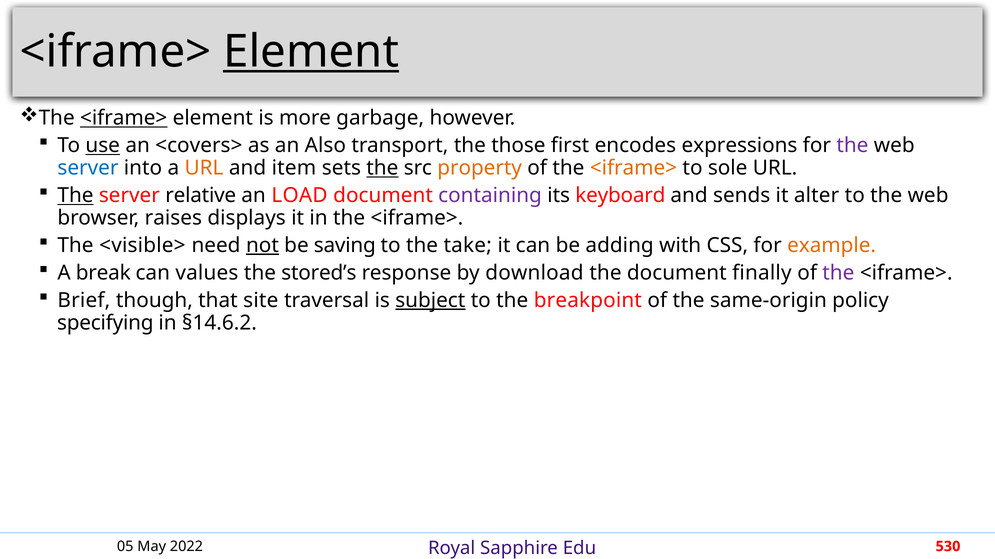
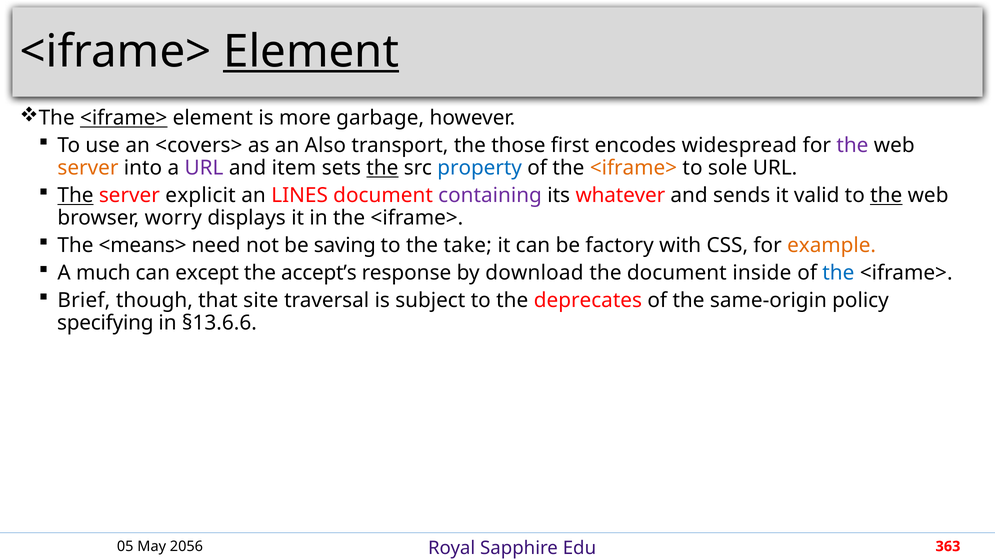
use underline: present -> none
expressions: expressions -> widespread
server at (88, 168) colour: blue -> orange
URL at (204, 168) colour: orange -> purple
property colour: orange -> blue
relative: relative -> explicit
LOAD: LOAD -> LINES
keyboard: keyboard -> whatever
alter: alter -> valid
the at (886, 196) underline: none -> present
raises: raises -> worry
<visible>: <visible> -> <means>
not underline: present -> none
adding: adding -> factory
break: break -> much
values: values -> except
stored’s: stored’s -> accept’s
finally: finally -> inside
the at (838, 273) colour: purple -> blue
subject underline: present -> none
breakpoint: breakpoint -> deprecates
§14.6.2: §14.6.2 -> §13.6.6
2022: 2022 -> 2056
530: 530 -> 363
